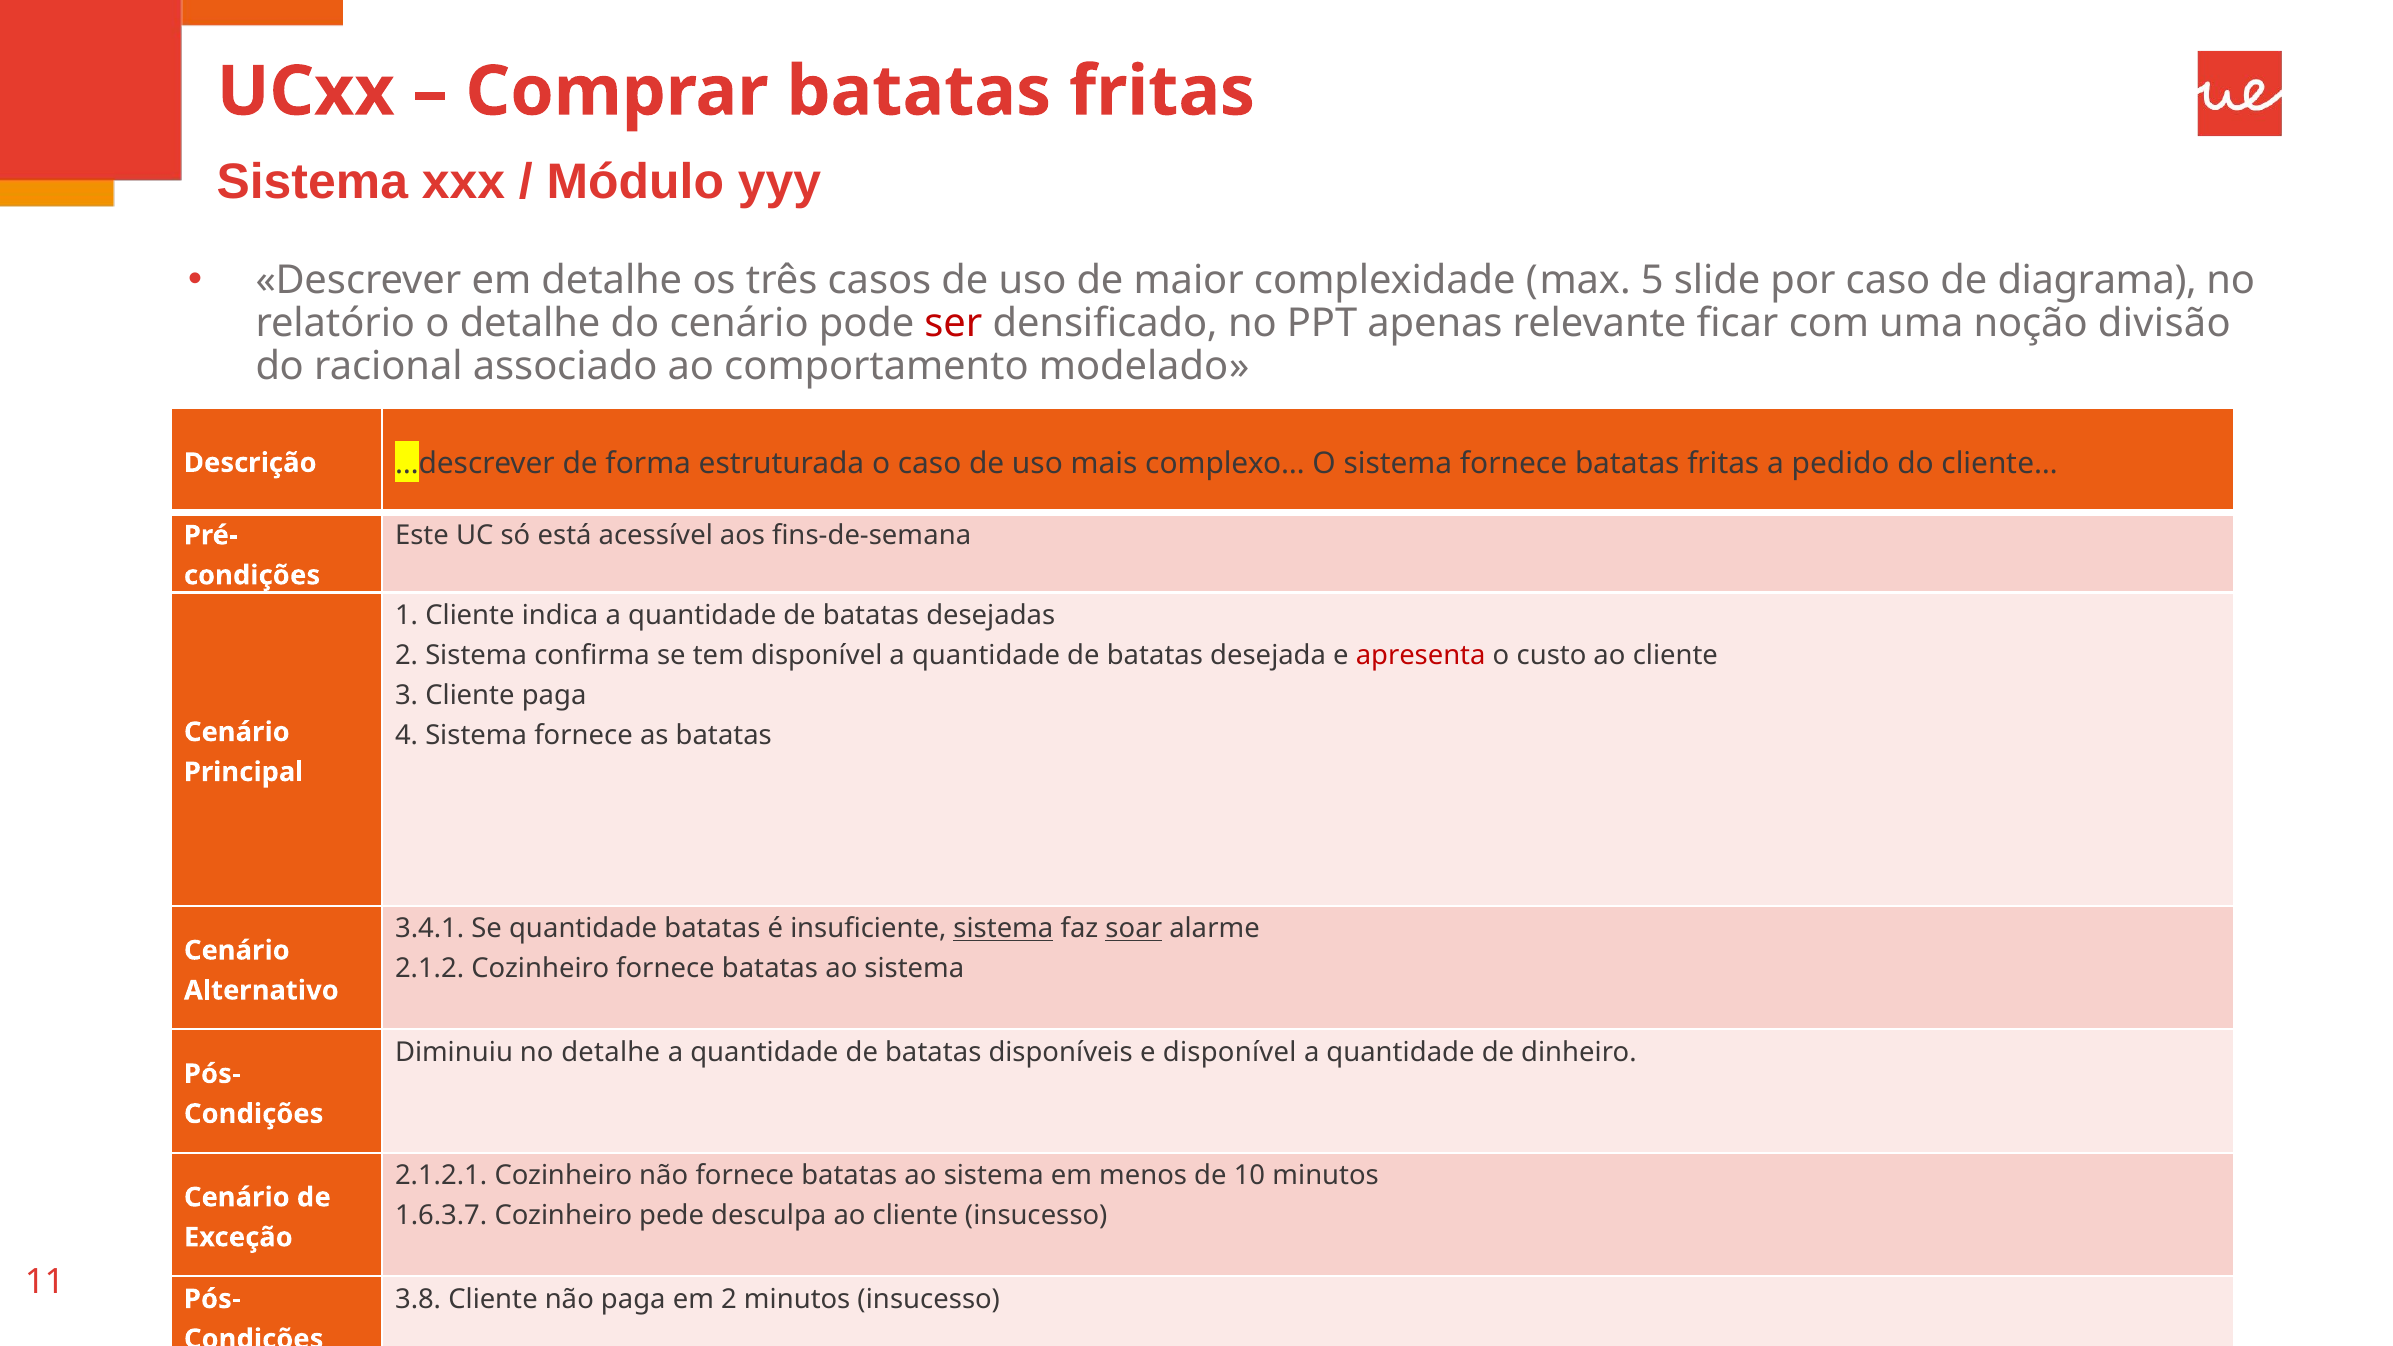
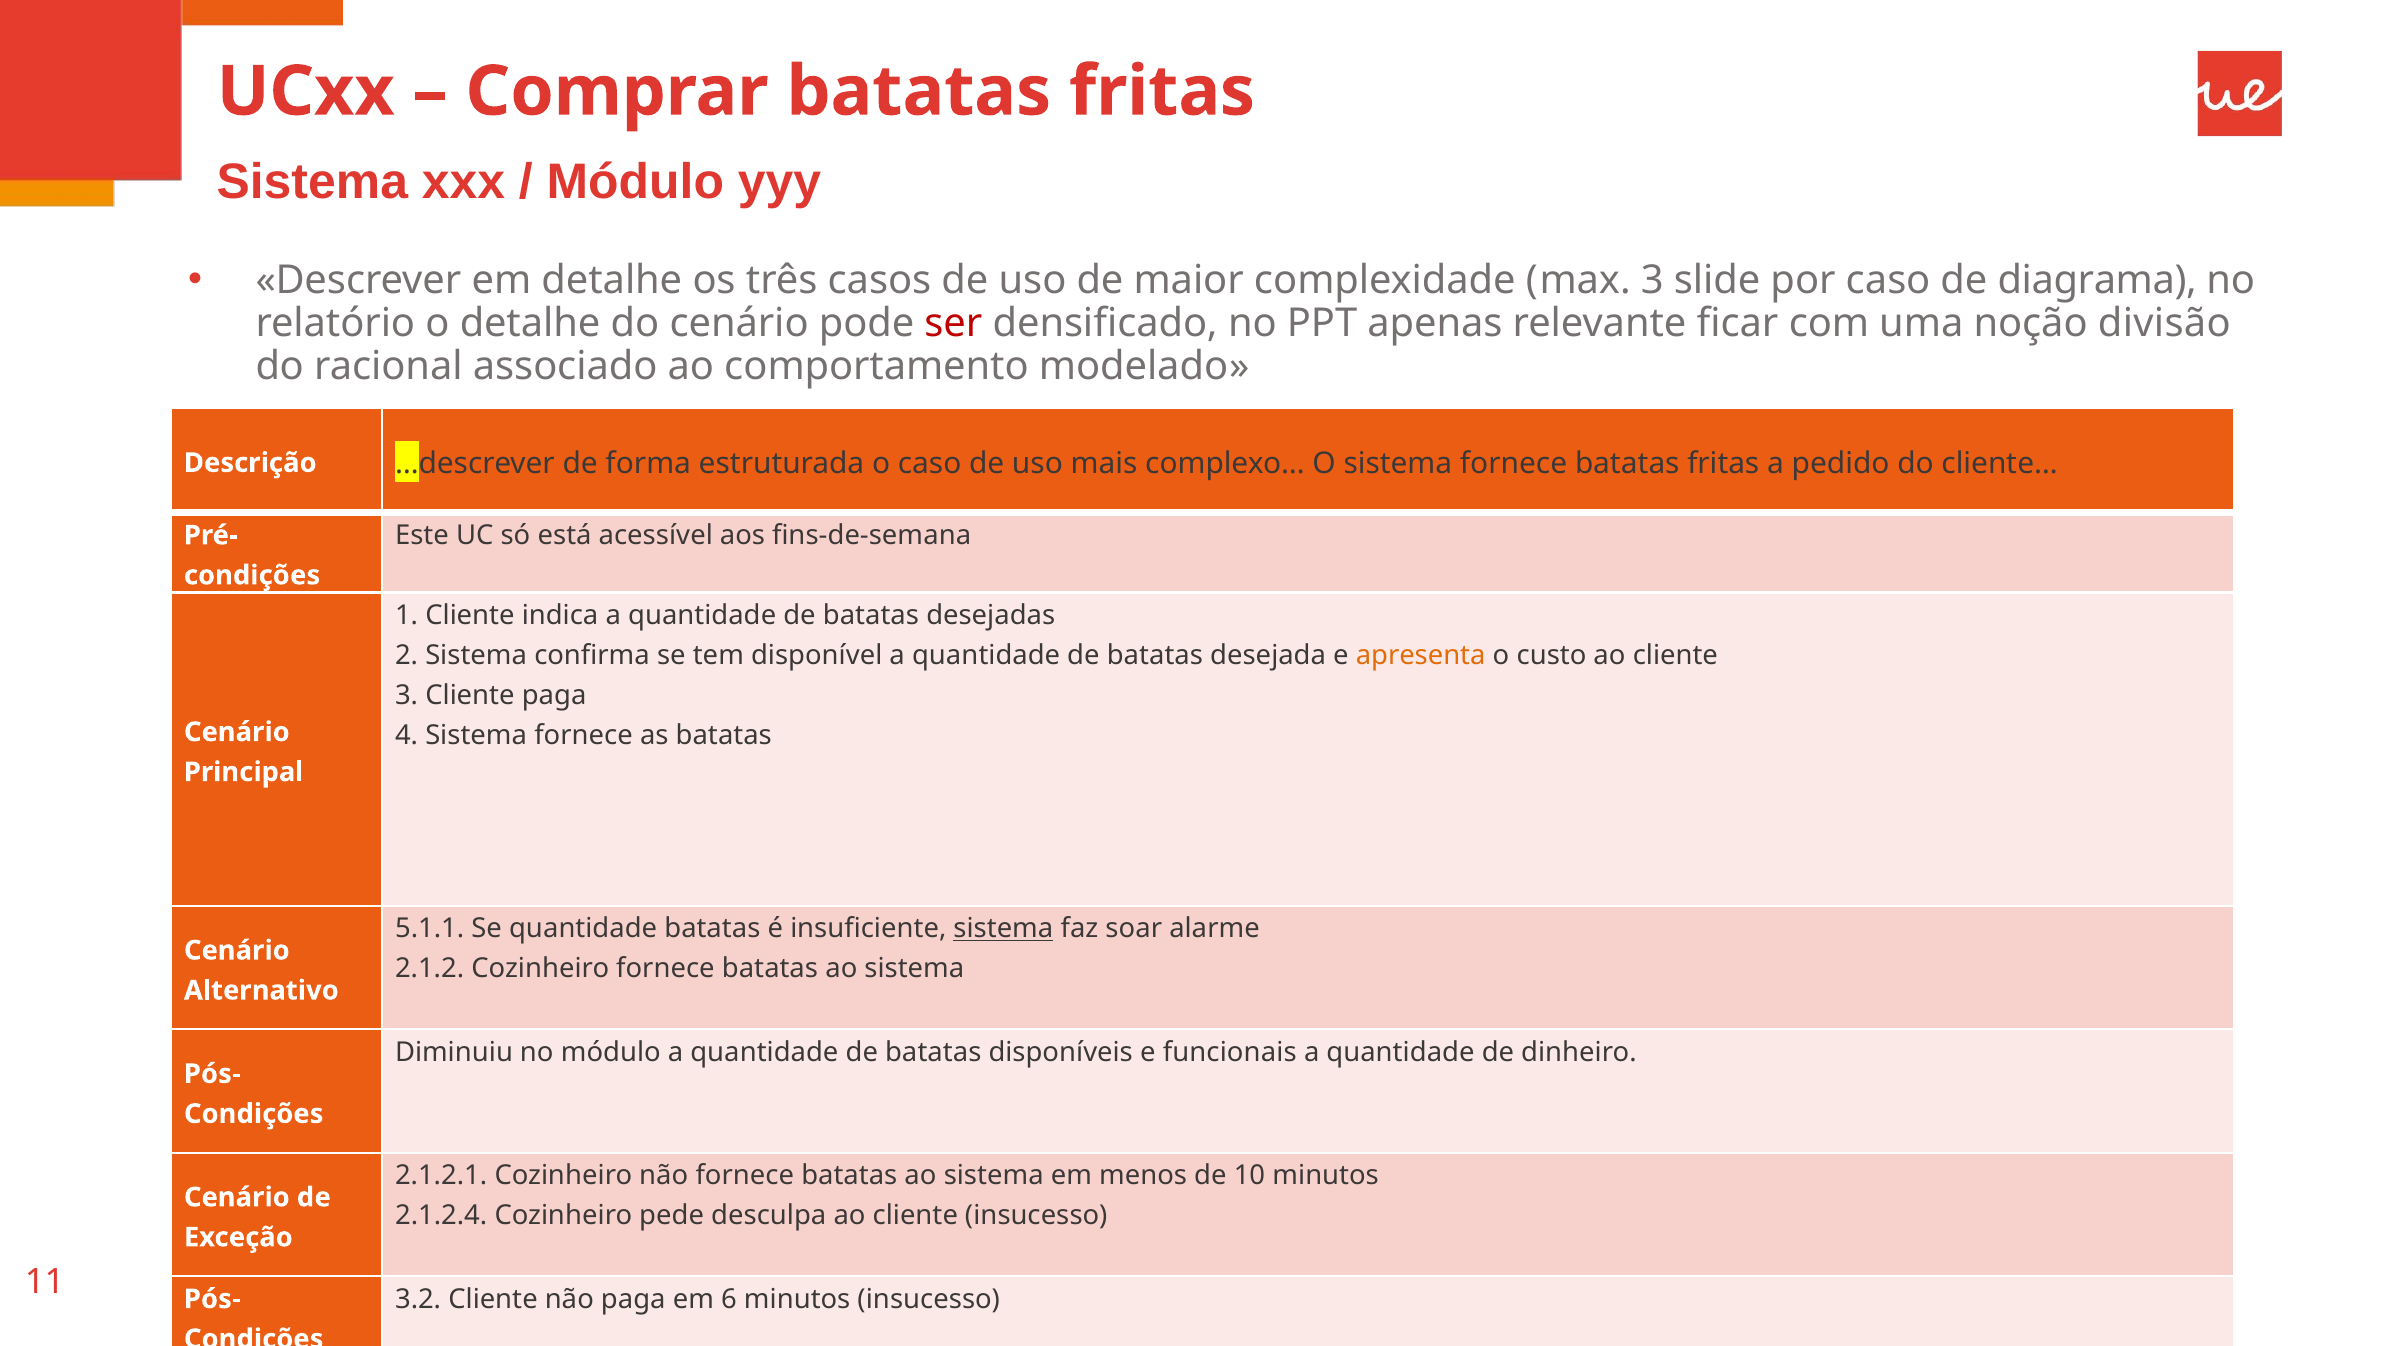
max 5: 5 -> 3
apresenta colour: red -> orange
3.4.1: 3.4.1 -> 5.1.1
soar underline: present -> none
no detalhe: detalhe -> módulo
e disponível: disponível -> funcionais
1.6.3.7: 1.6.3.7 -> 2.1.2.4
3.8: 3.8 -> 3.2
em 2: 2 -> 6
